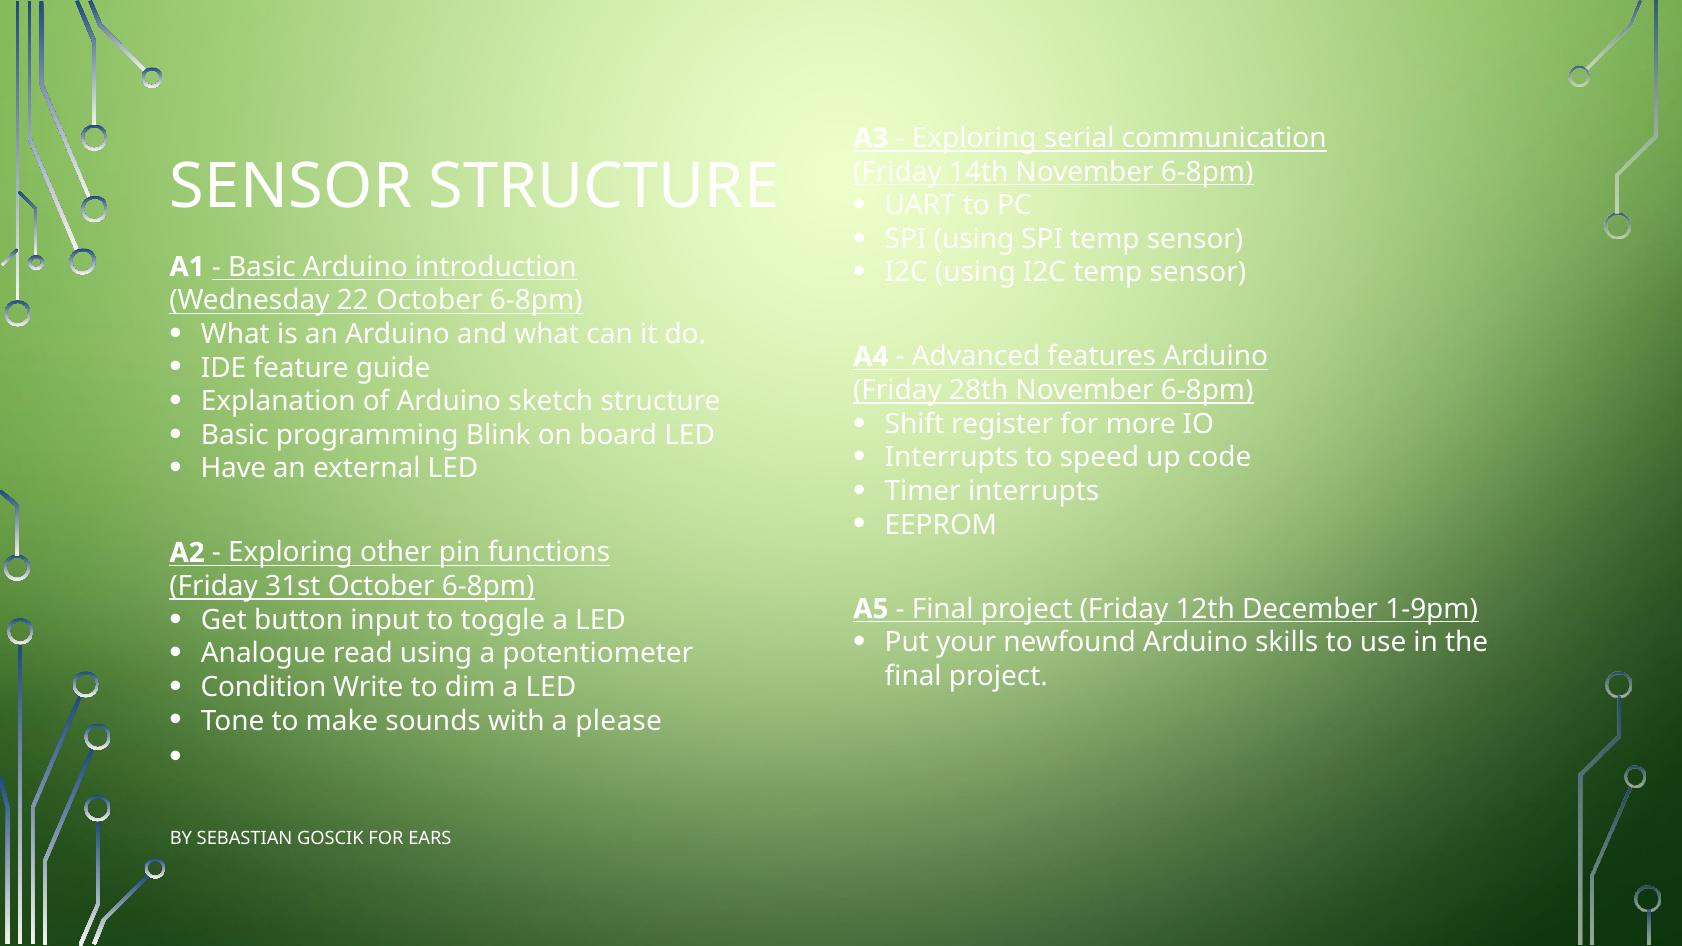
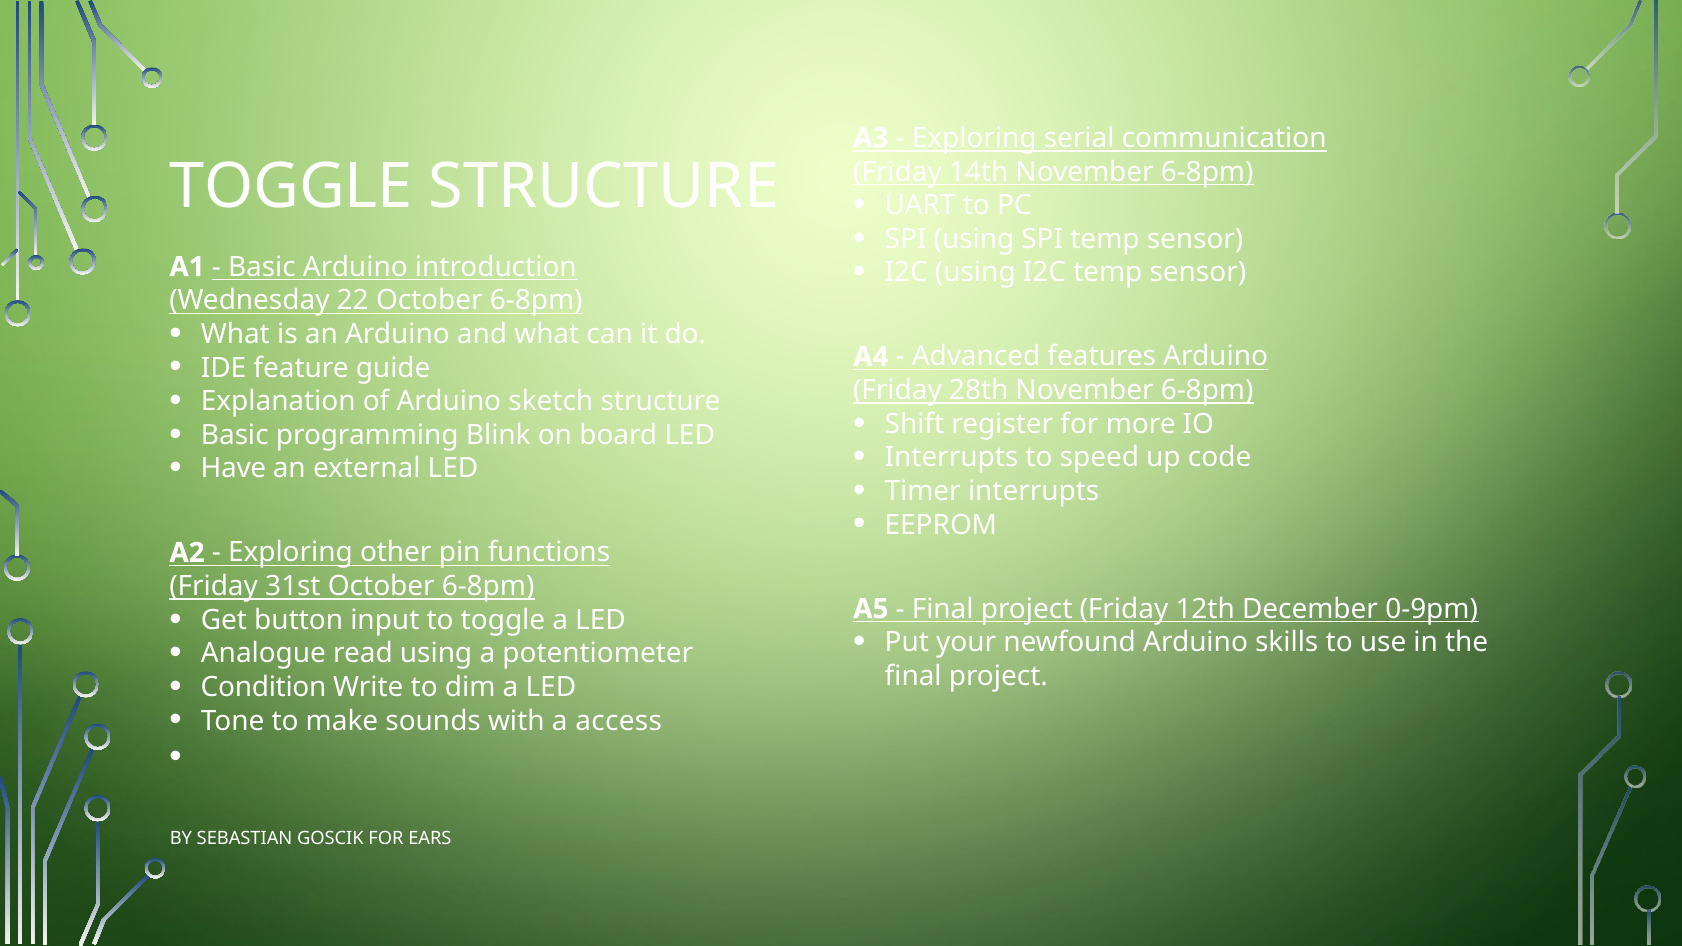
SENSOR at (291, 187): SENSOR -> TOGGLE
1-9pm: 1-9pm -> 0-9pm
please: please -> access
